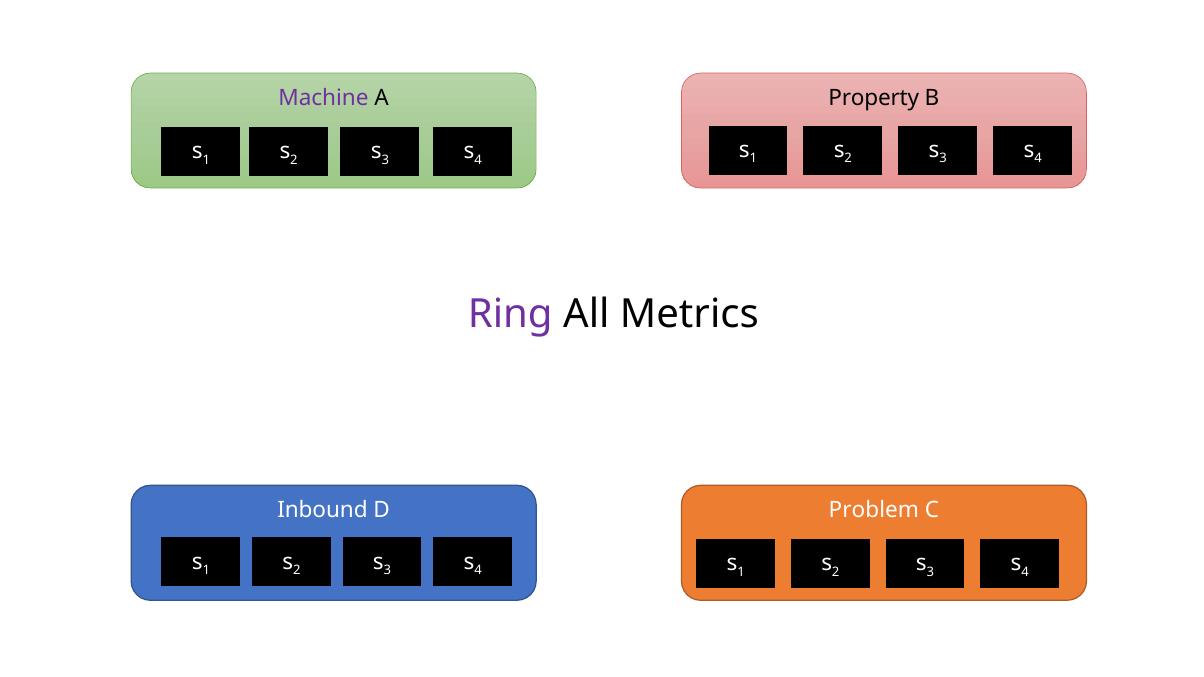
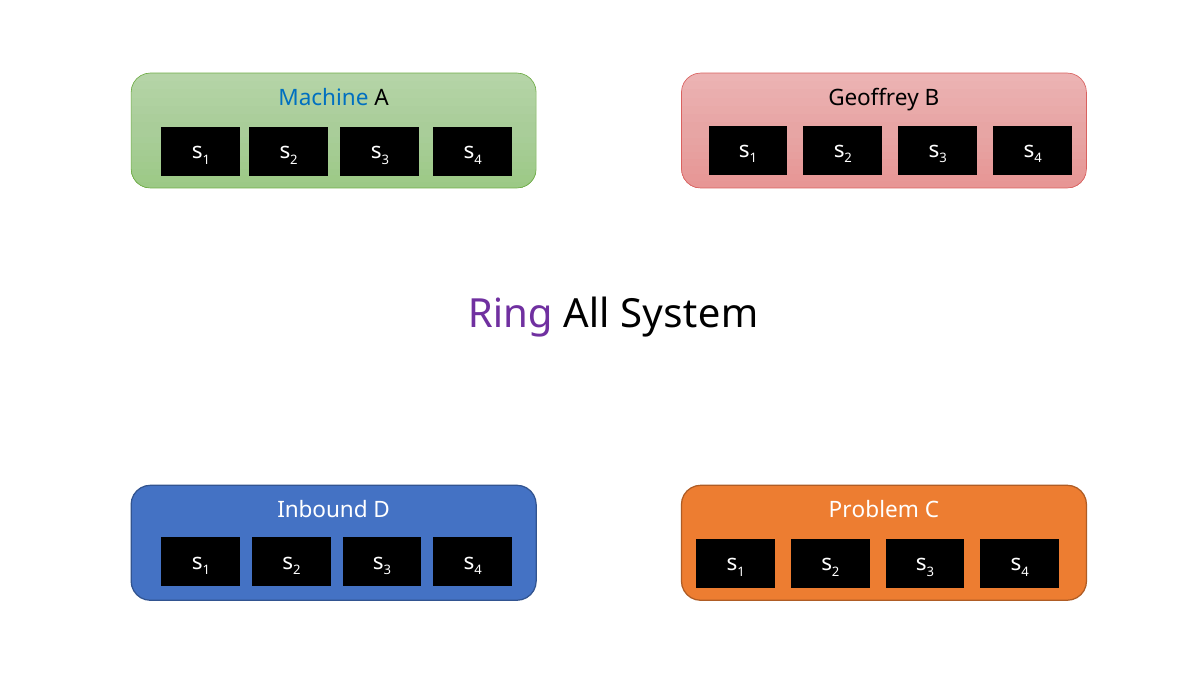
Machine colour: purple -> blue
Property: Property -> Geoffrey
Metrics: Metrics -> System
